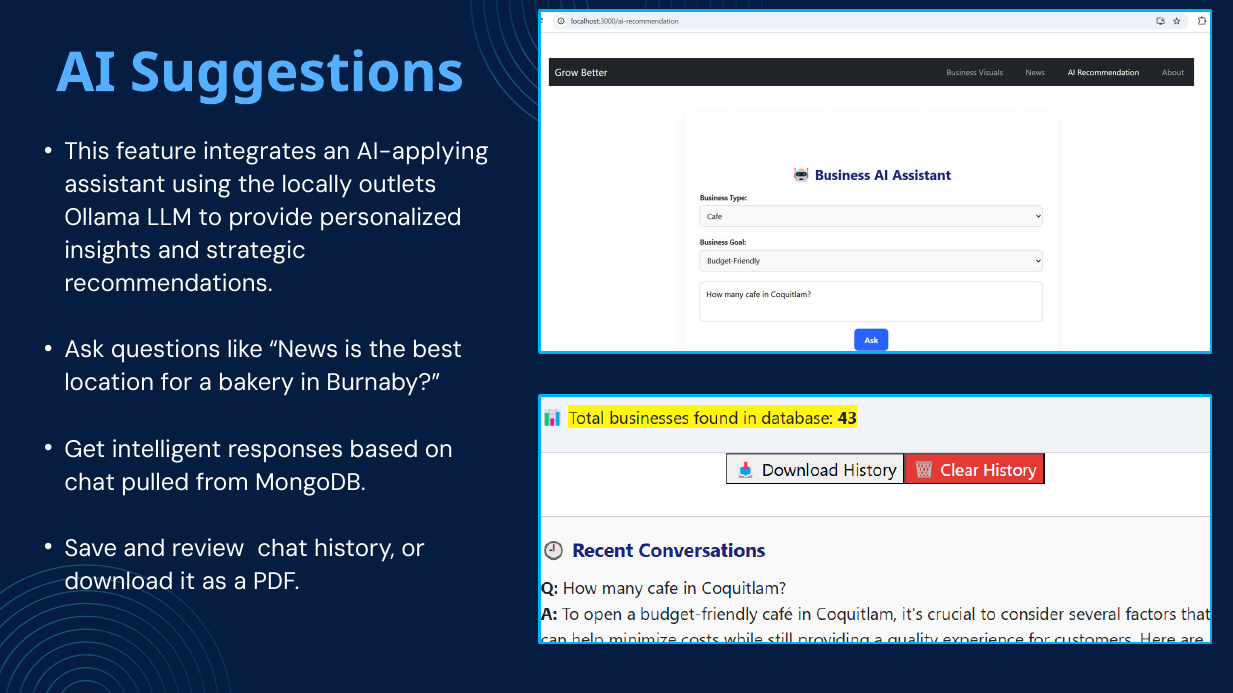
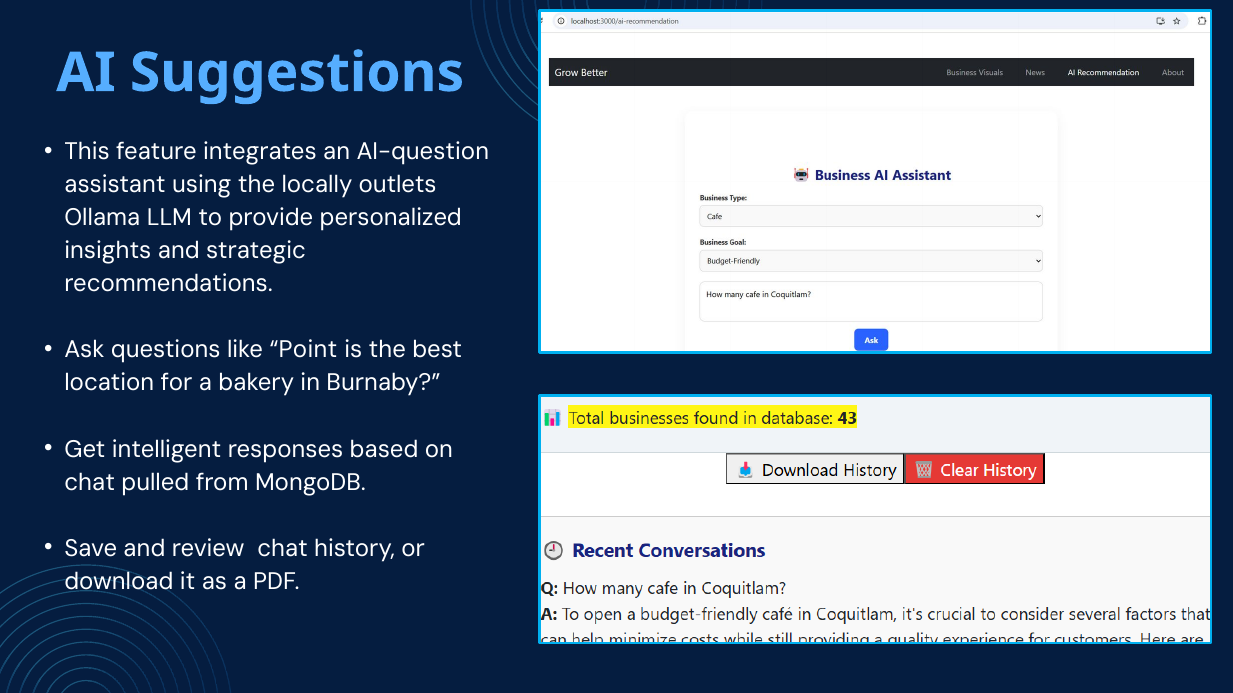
AI-applying: AI-applying -> AI-question
News: News -> Point
